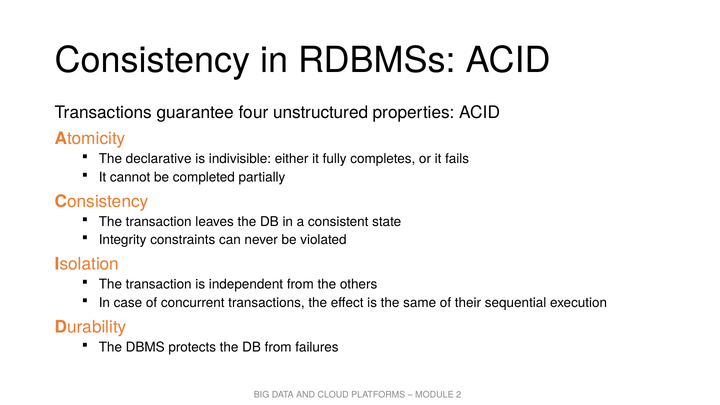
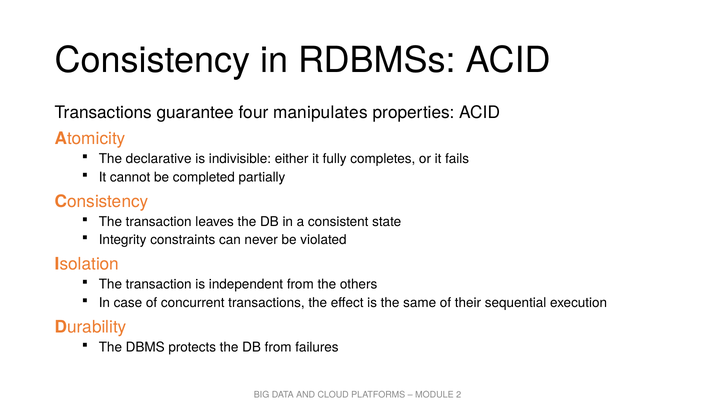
unstructured: unstructured -> manipulates
